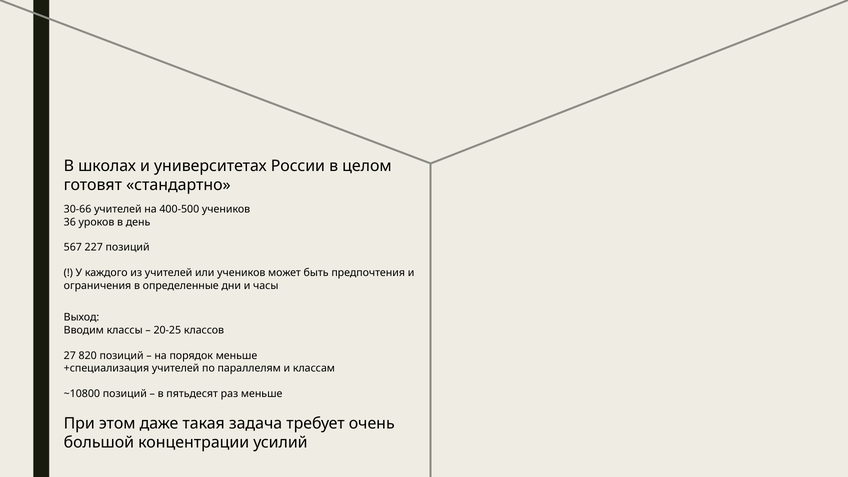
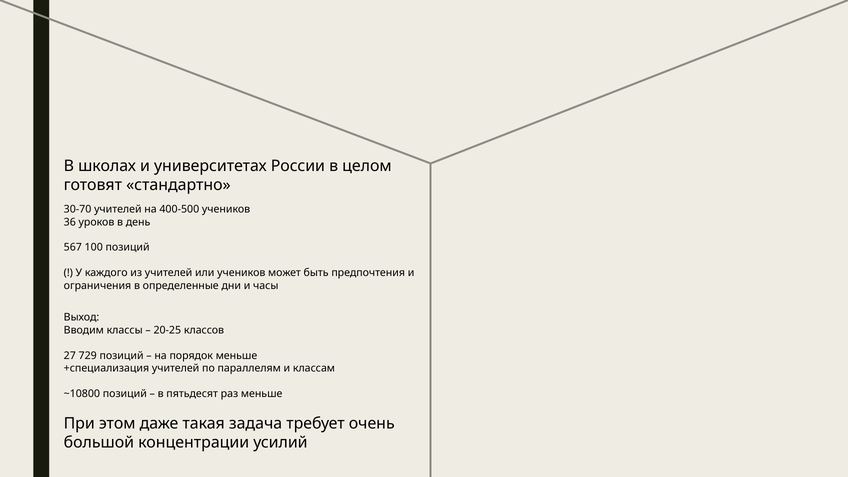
30-66: 30-66 -> 30-70
227: 227 -> 100
820: 820 -> 729
